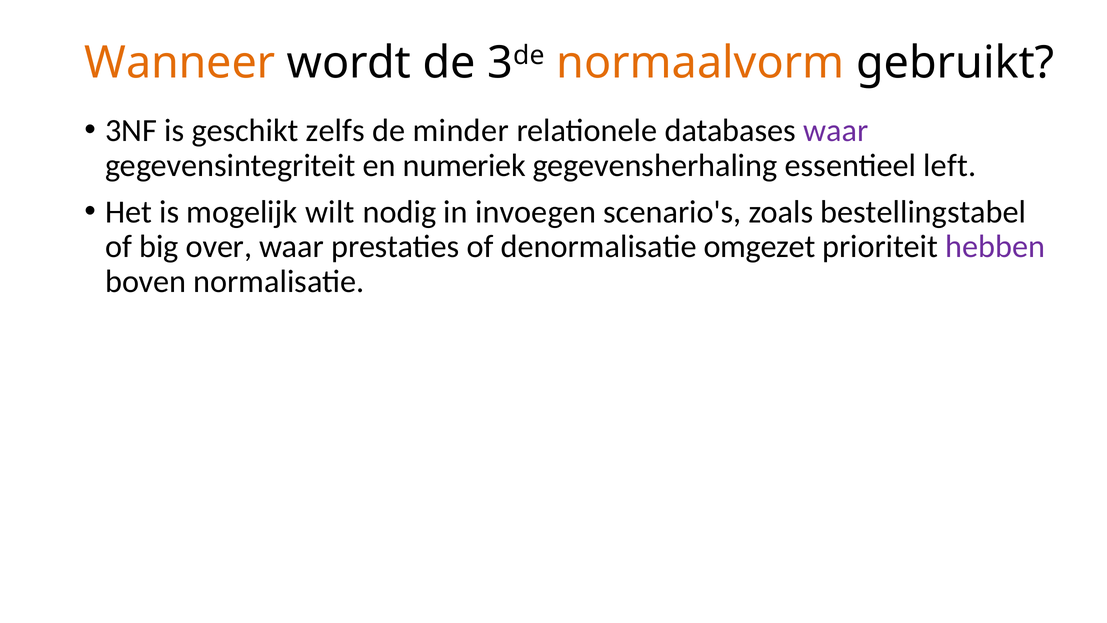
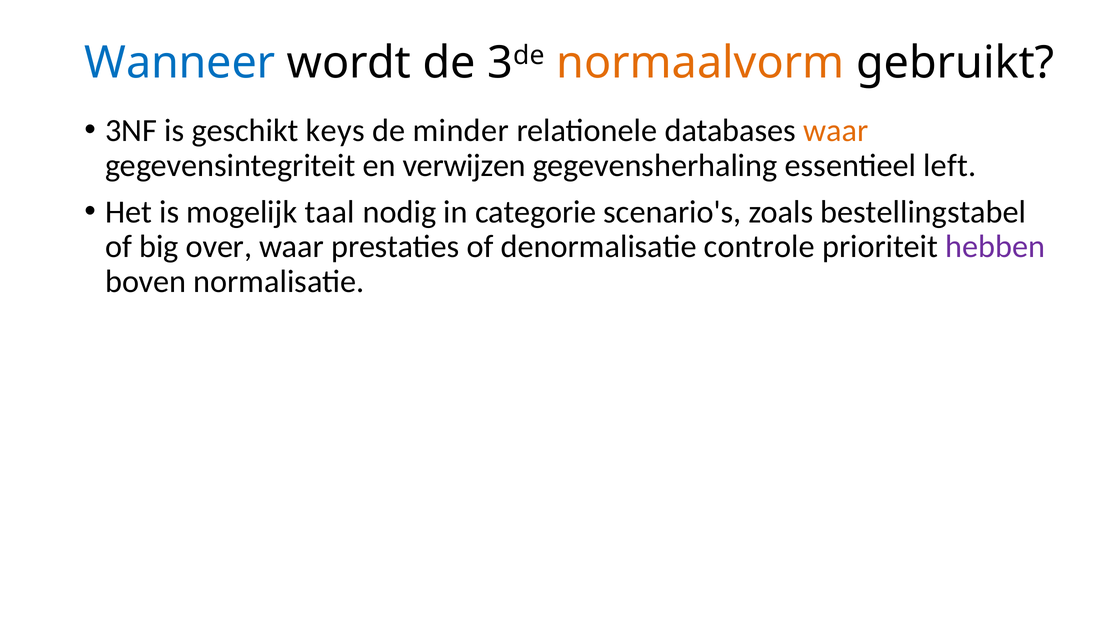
Wanneer colour: orange -> blue
zelfs: zelfs -> keys
waar at (836, 130) colour: purple -> orange
numeriek: numeriek -> verwijzen
wilt: wilt -> taal
invoegen: invoegen -> categorie
omgezet: omgezet -> controle
